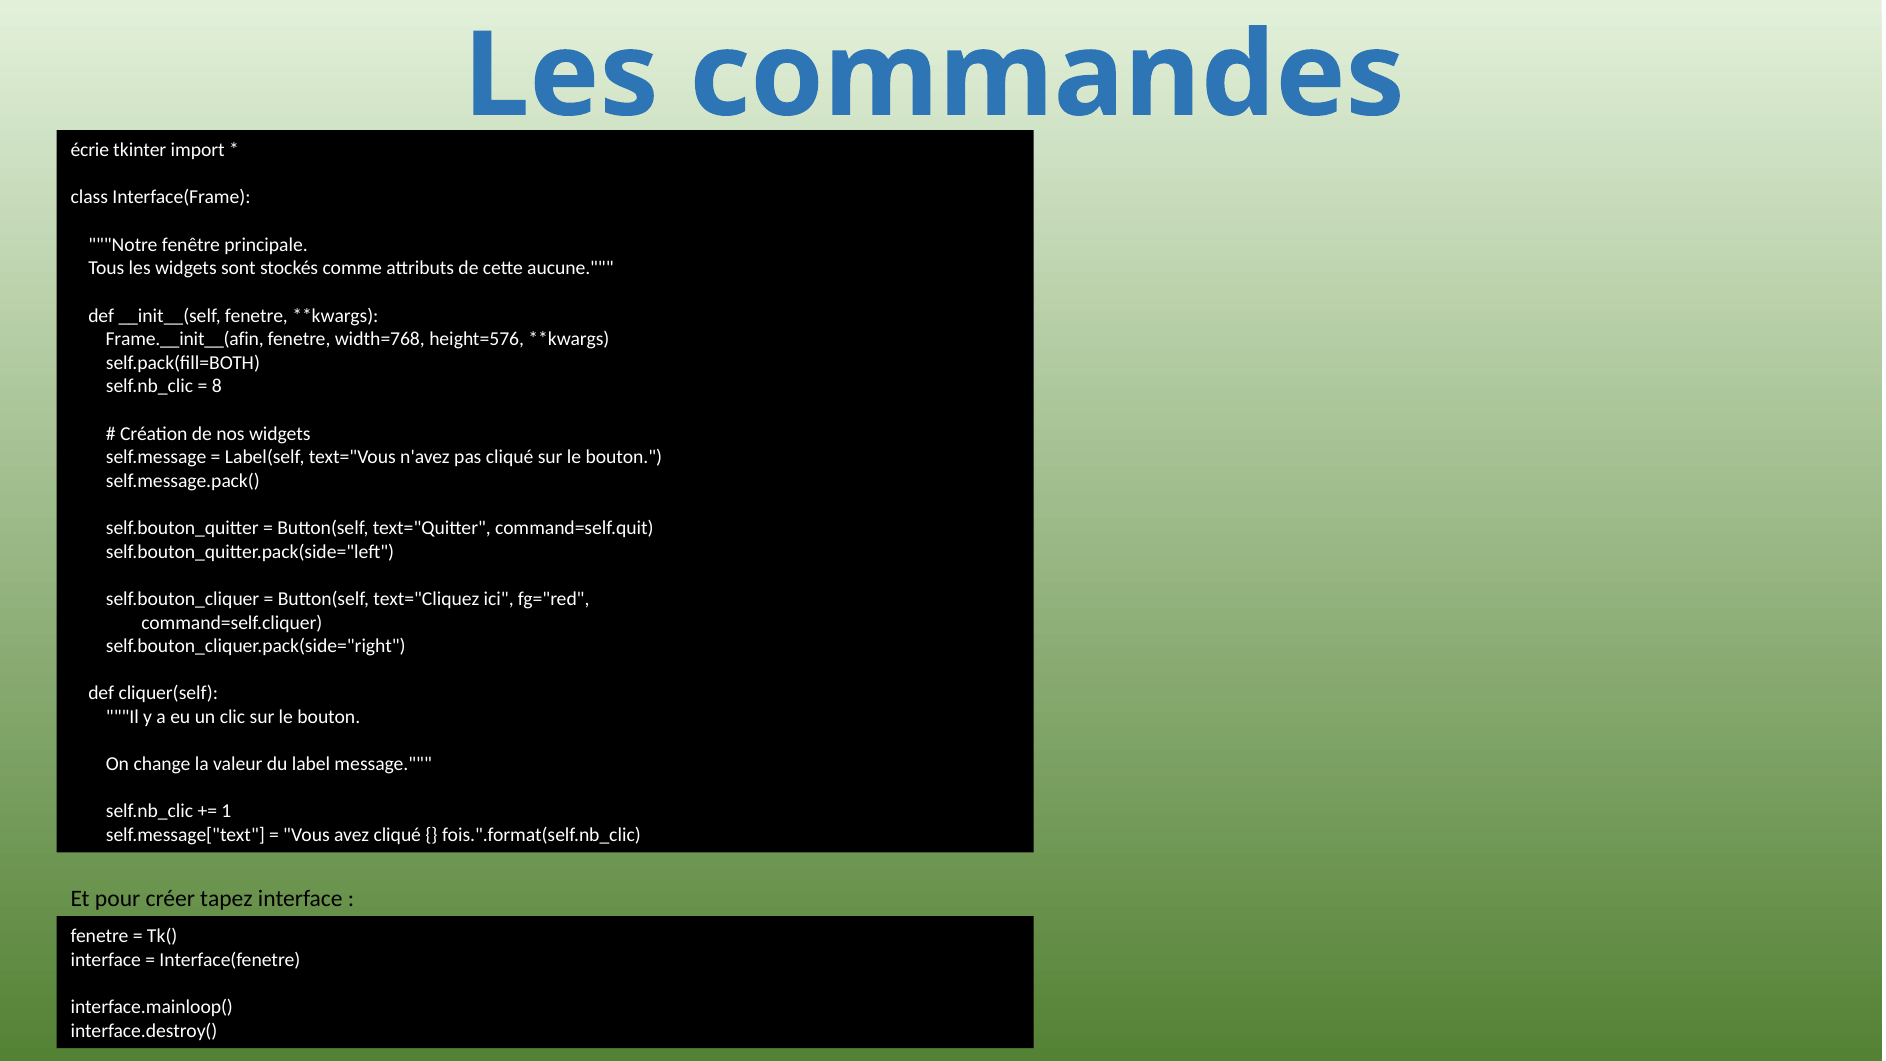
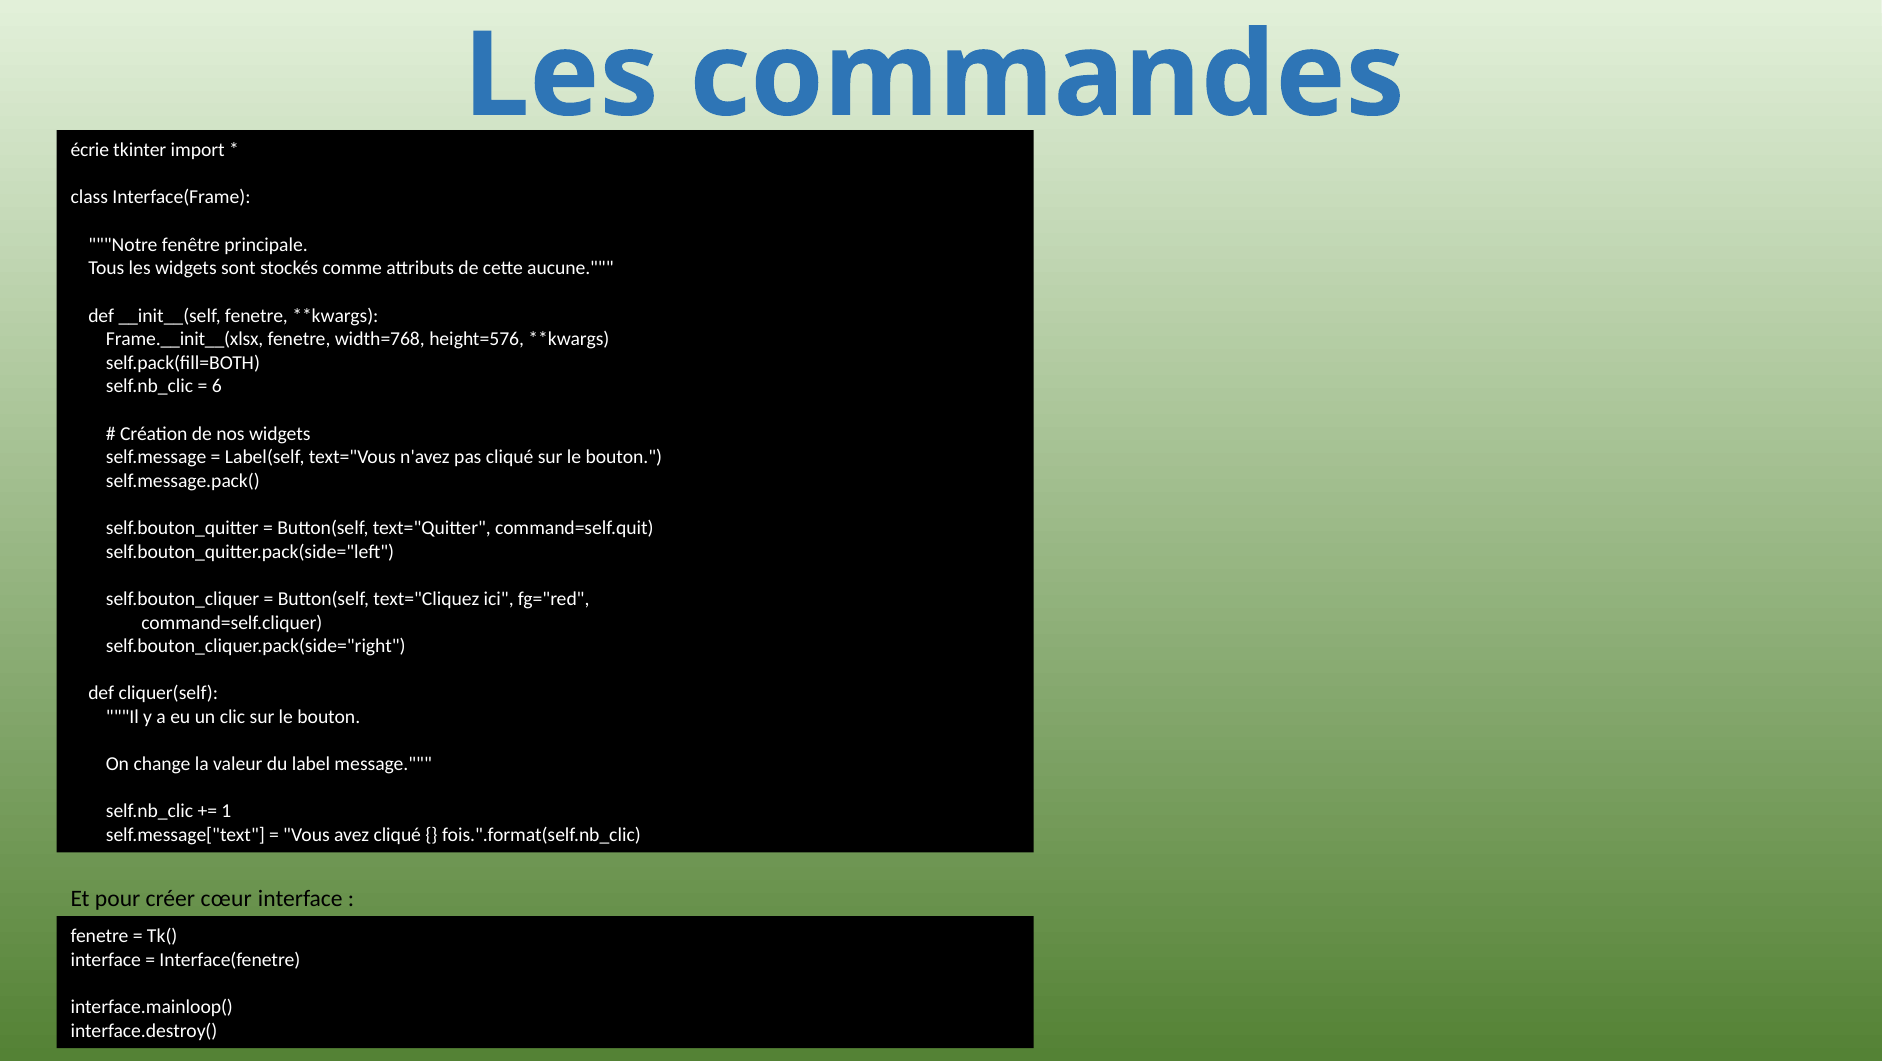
Frame.__init__(afin: Frame.__init__(afin -> Frame.__init__(xlsx
8: 8 -> 6
tapez: tapez -> cœur
